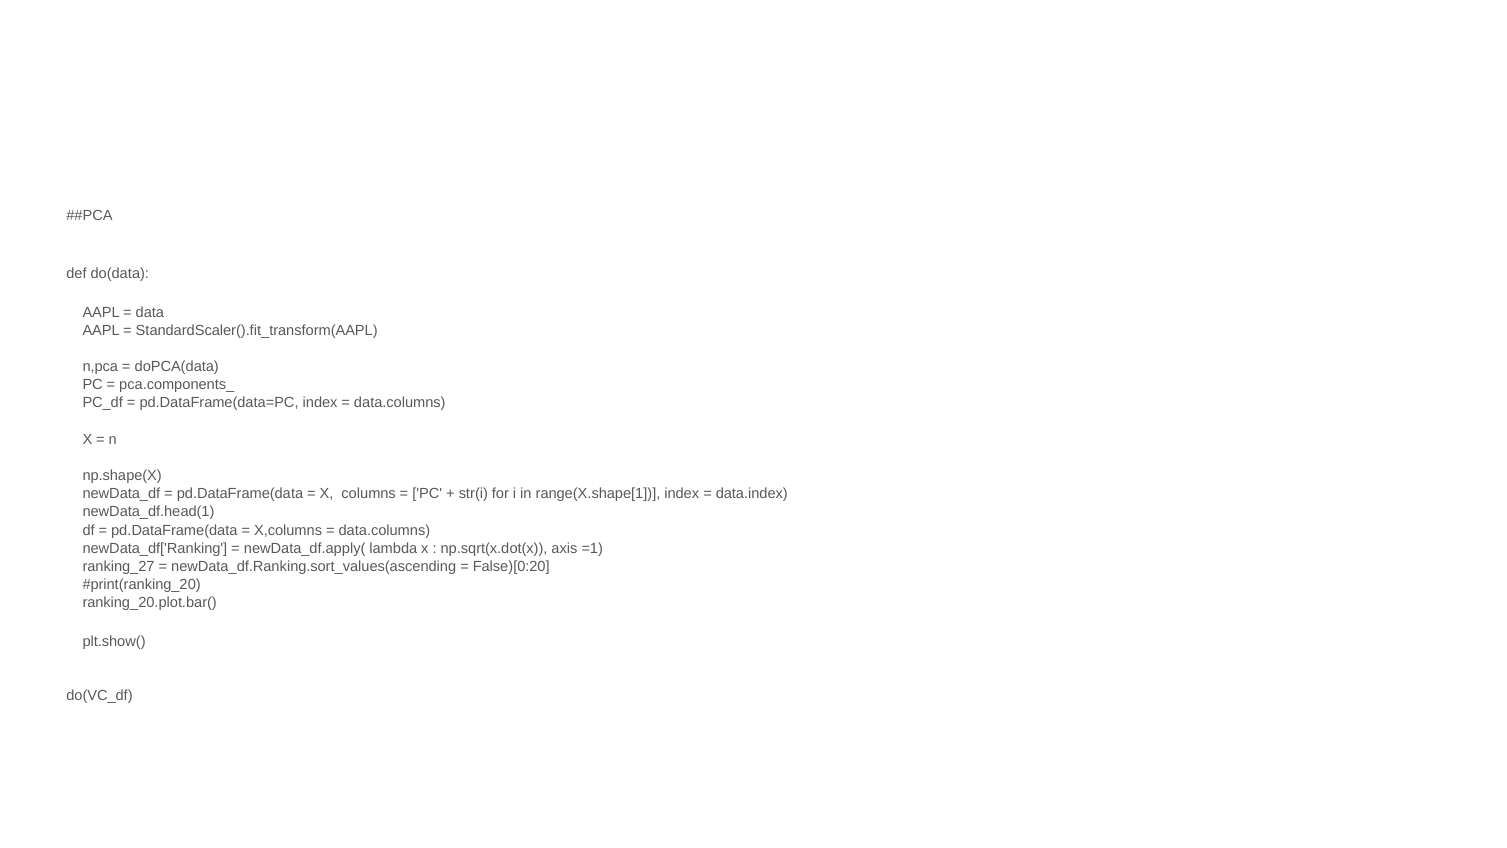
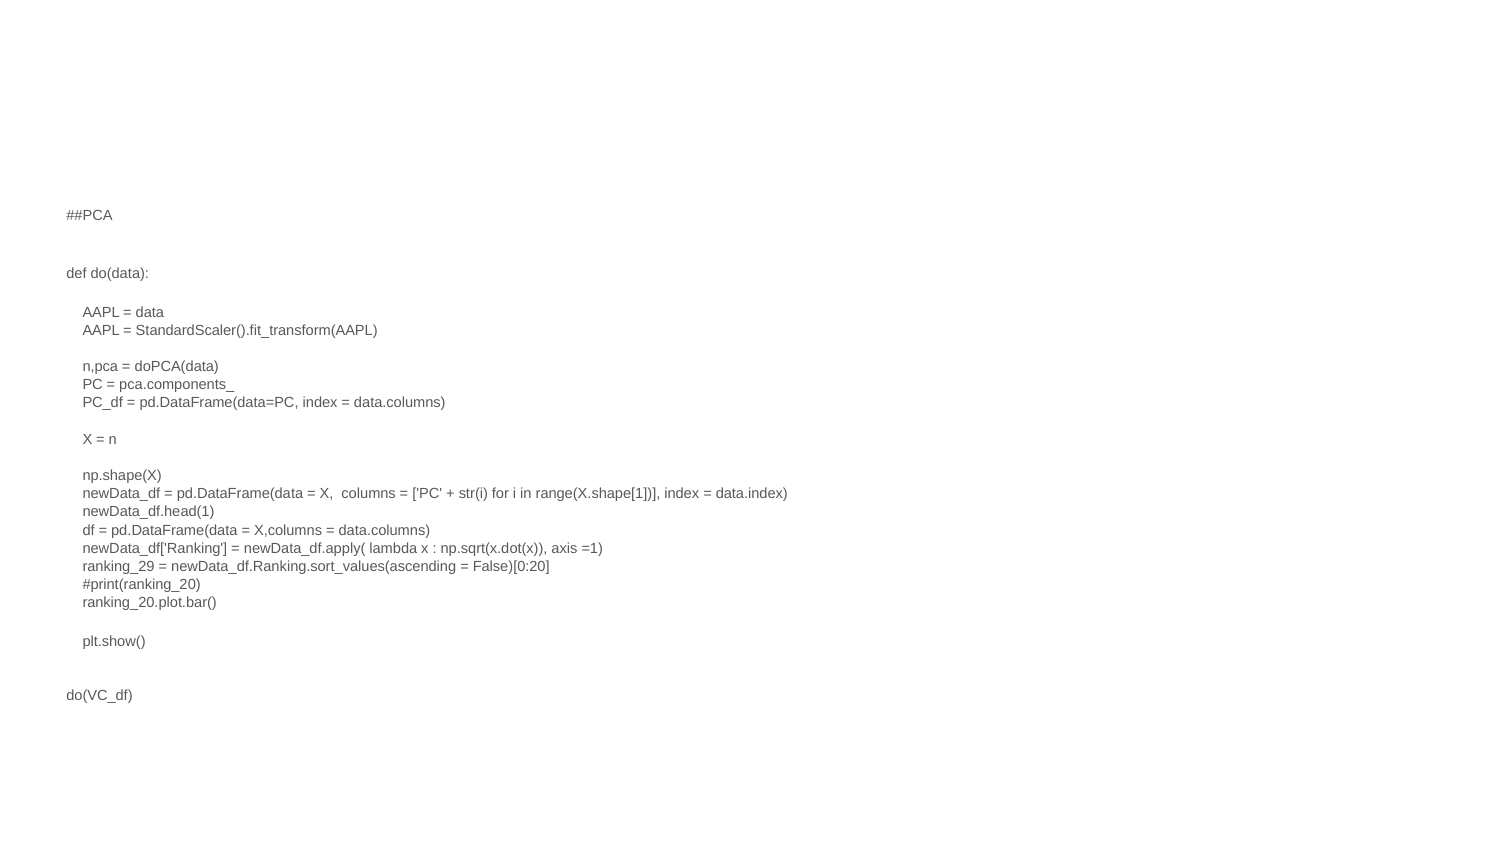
ranking_27: ranking_27 -> ranking_29
